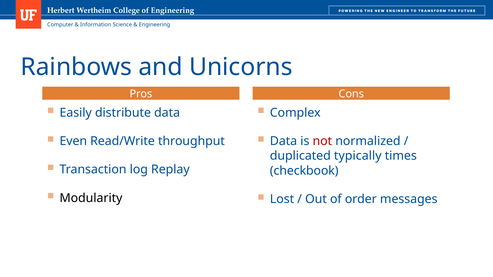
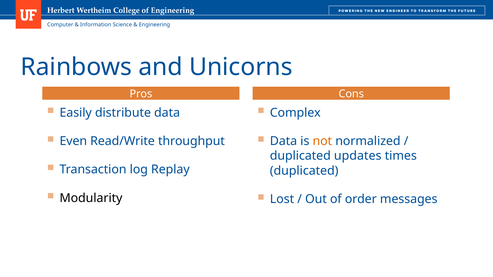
not colour: red -> orange
typically: typically -> updates
checkbook at (304, 171): checkbook -> duplicated
